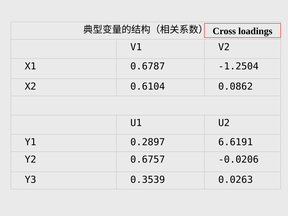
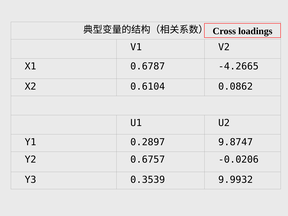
-1.2504: -1.2504 -> -4.2665
6.6191: 6.6191 -> 9.8747
0.0263: 0.0263 -> 9.9932
